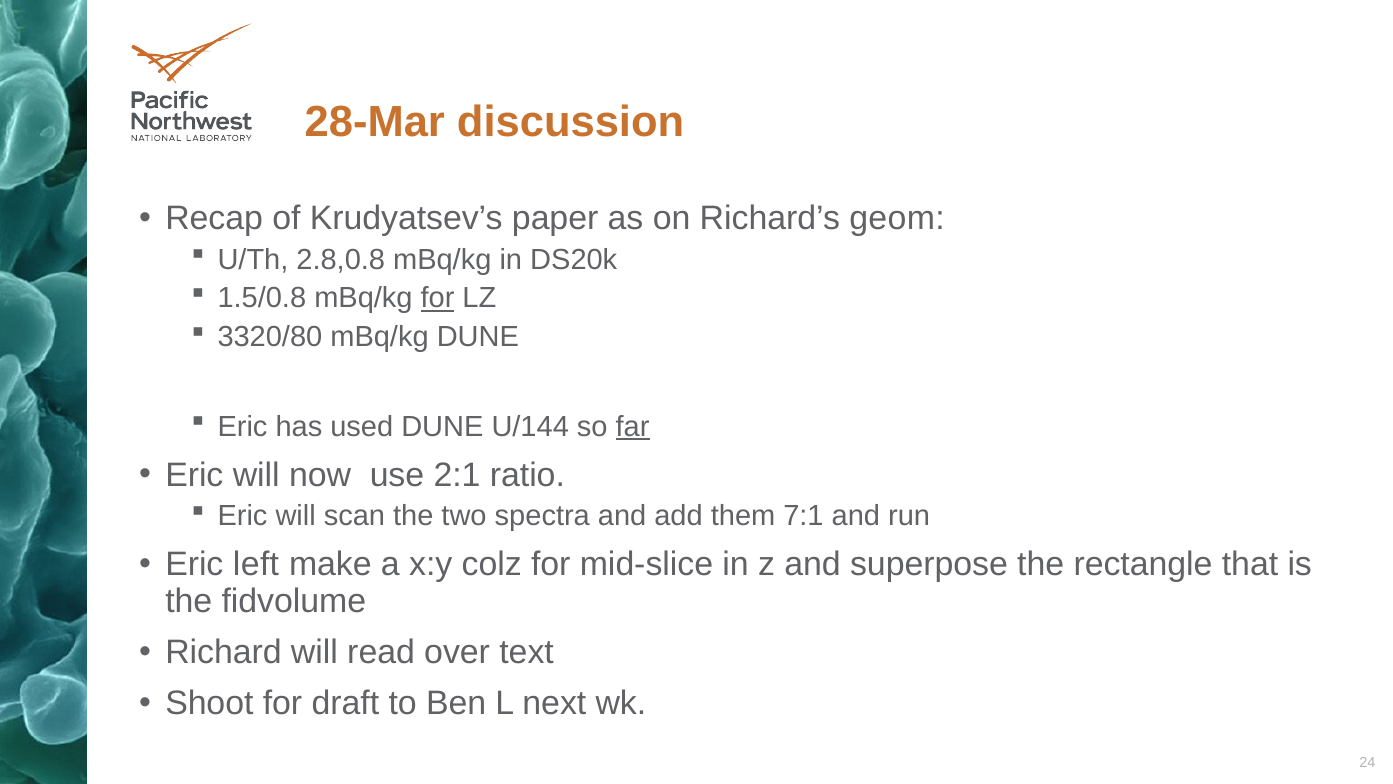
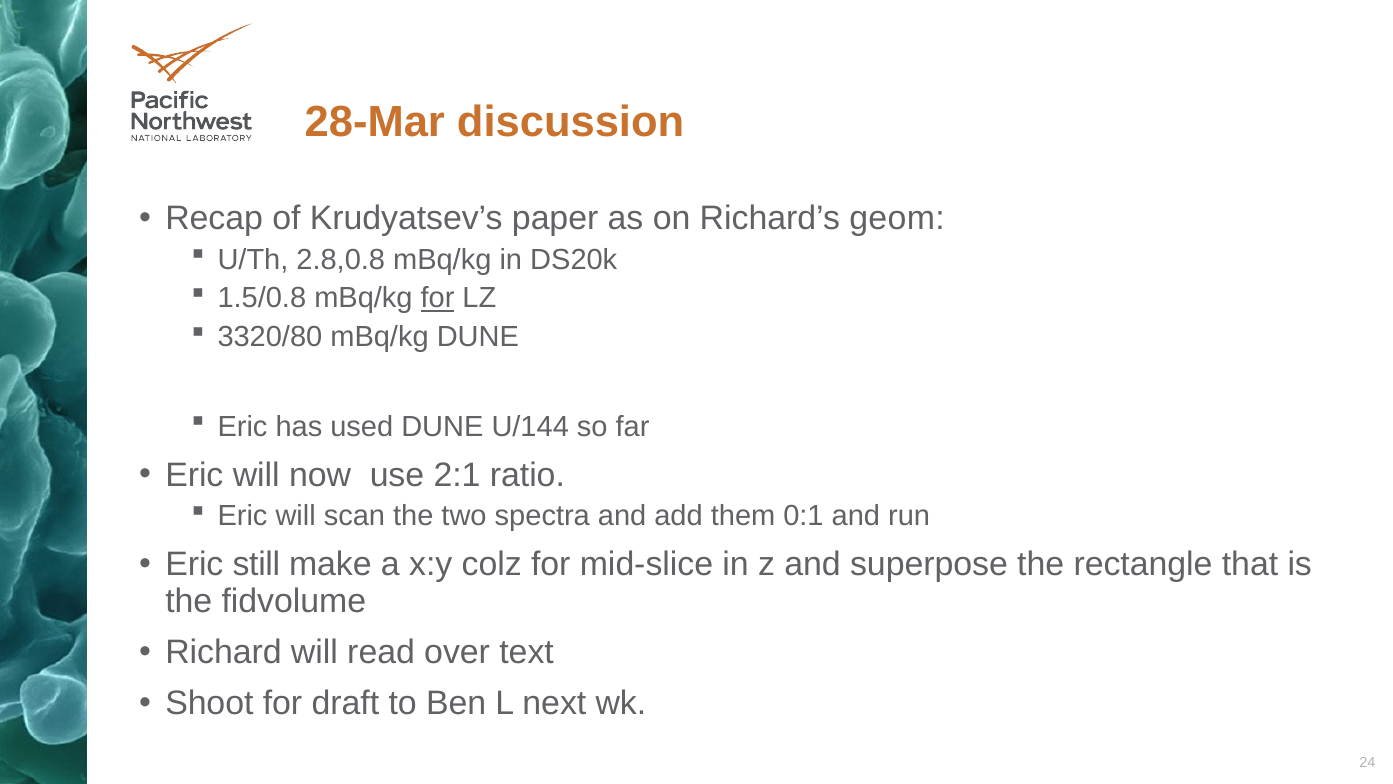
far underline: present -> none
7:1: 7:1 -> 0:1
left: left -> still
